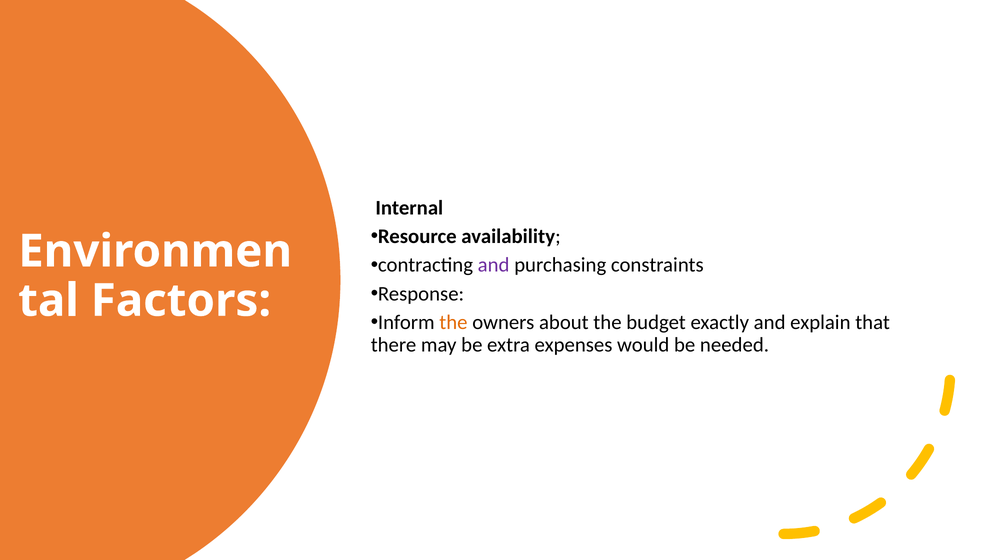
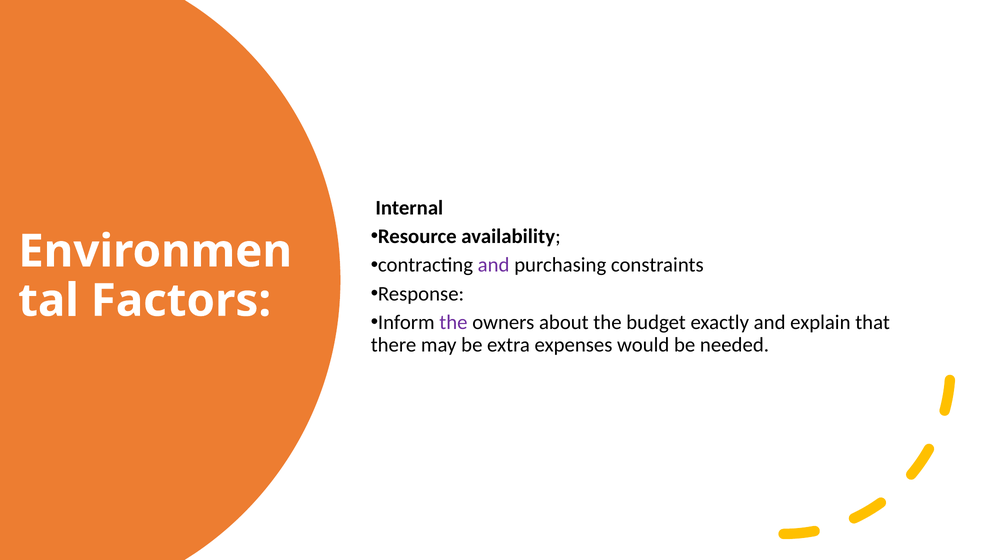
the at (453, 322) colour: orange -> purple
